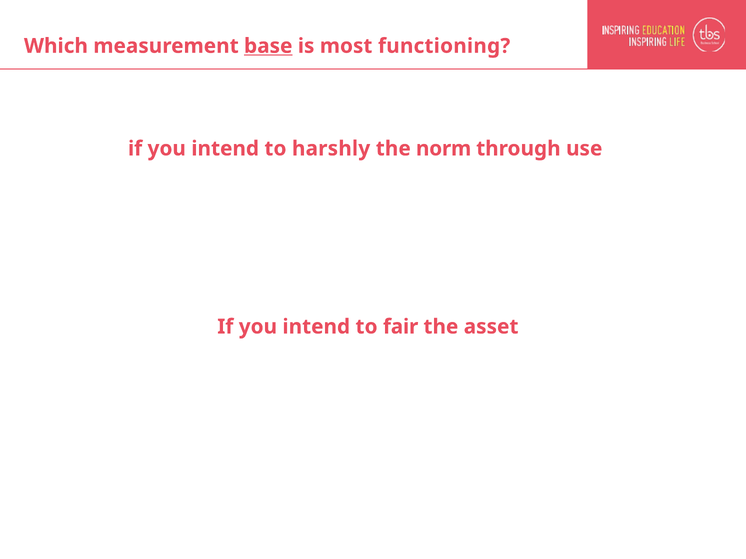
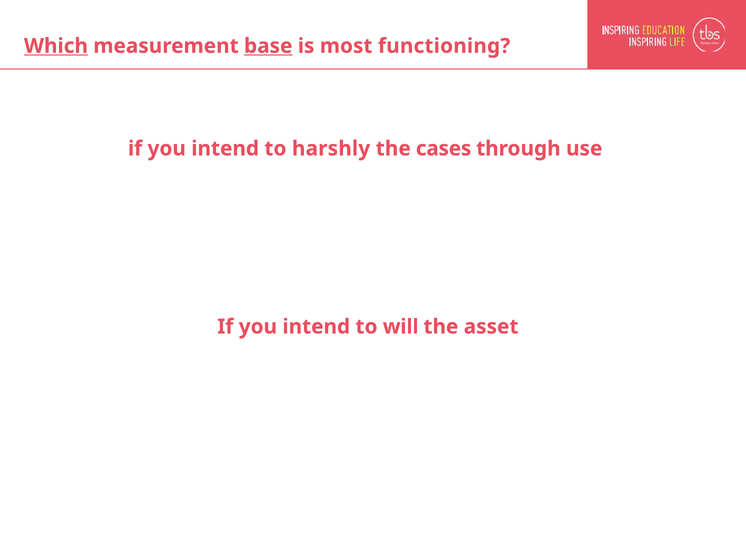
Which underline: none -> present
norm: norm -> cases
fair: fair -> will
